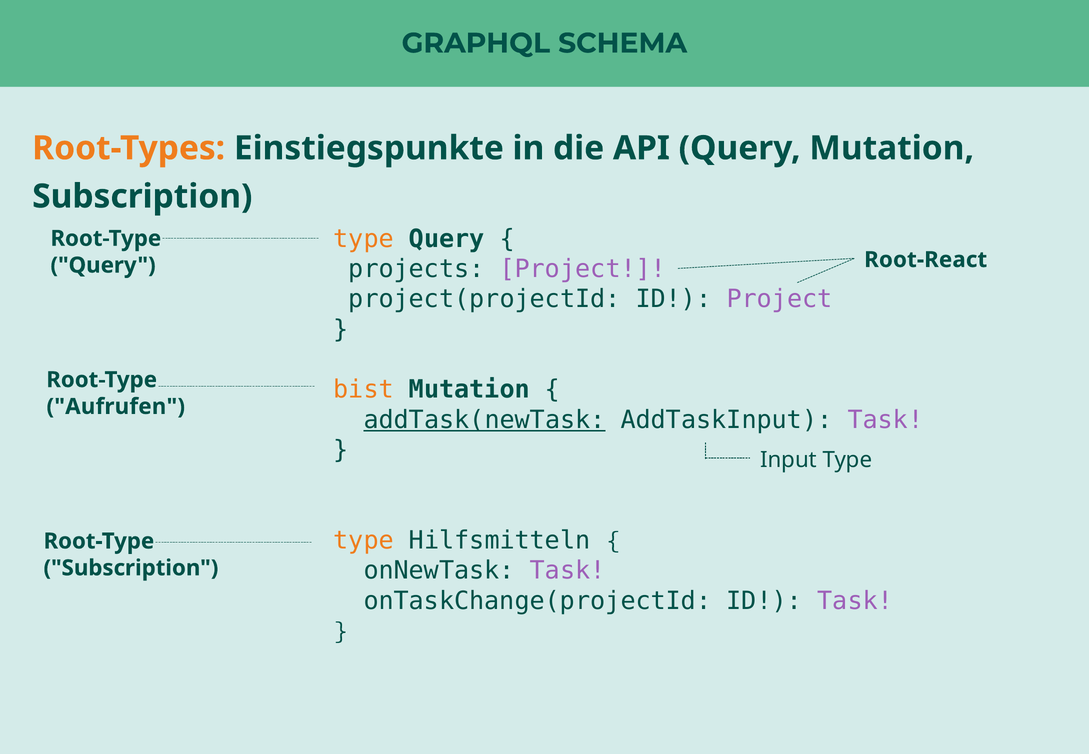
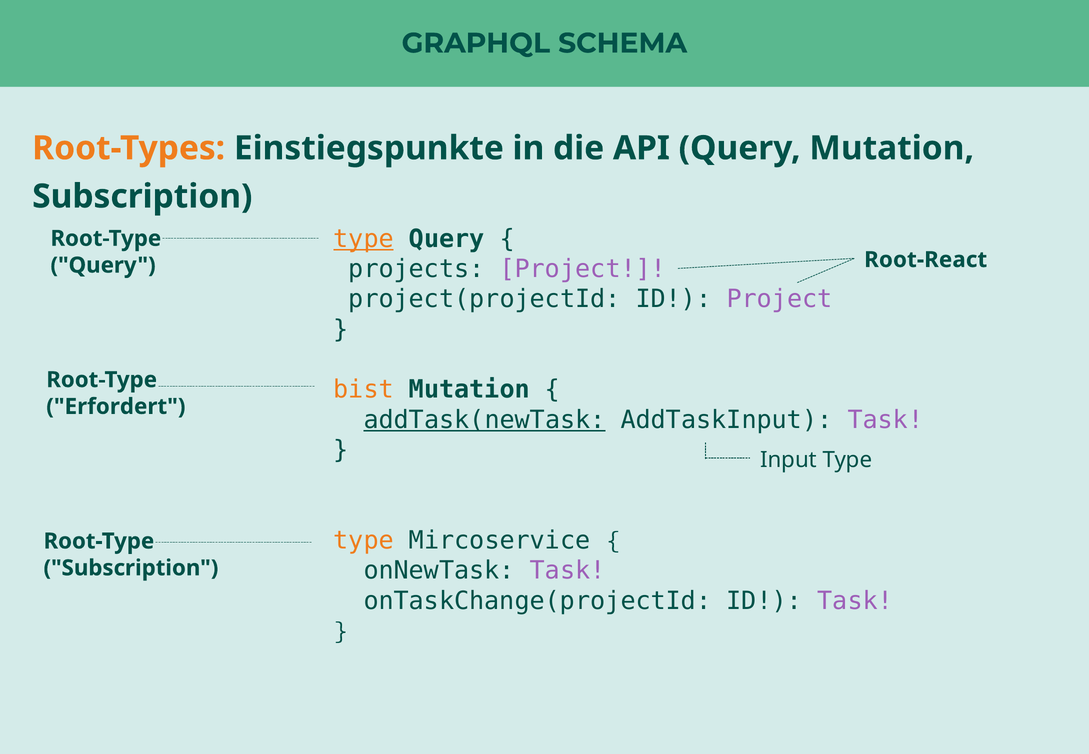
type at (364, 239) underline: none -> present
Aufrufen: Aufrufen -> Erfordert
Hilfsmitteln: Hilfsmitteln -> Mircoservice
